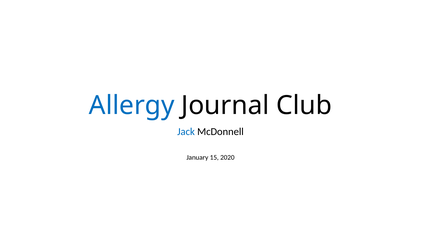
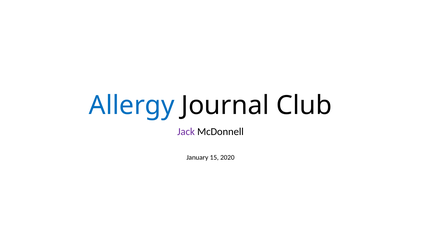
Jack colour: blue -> purple
